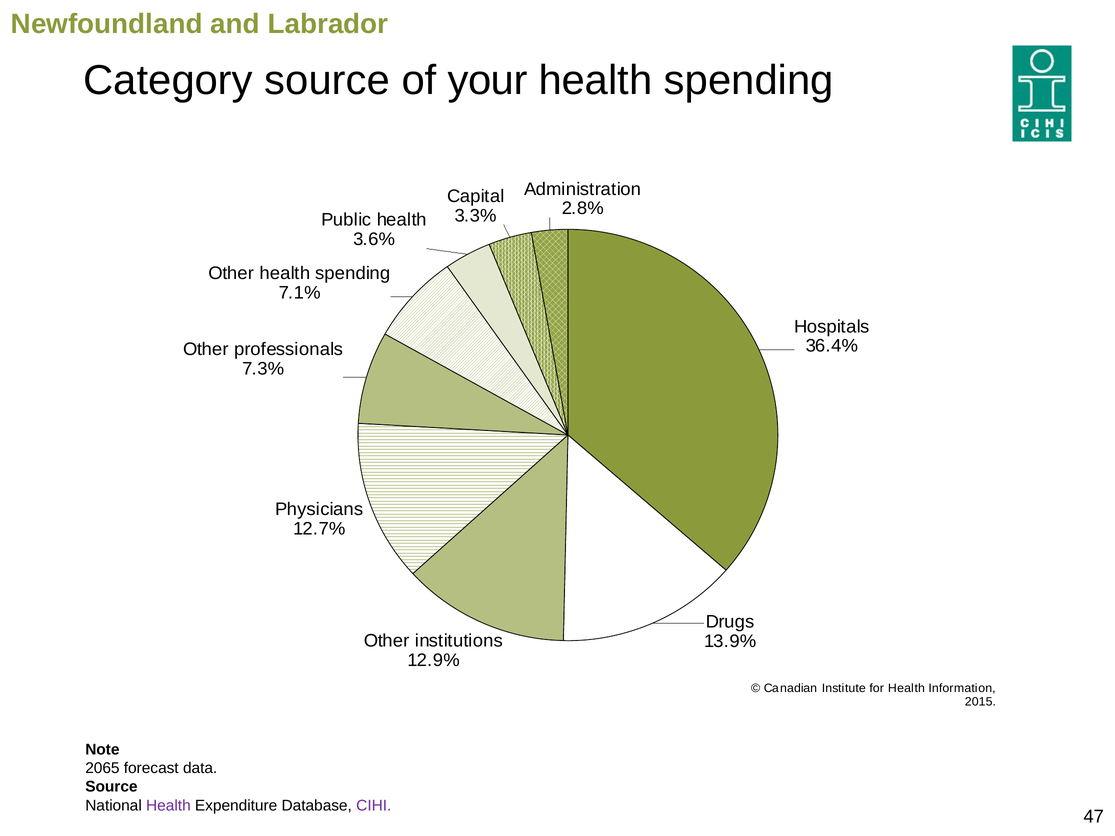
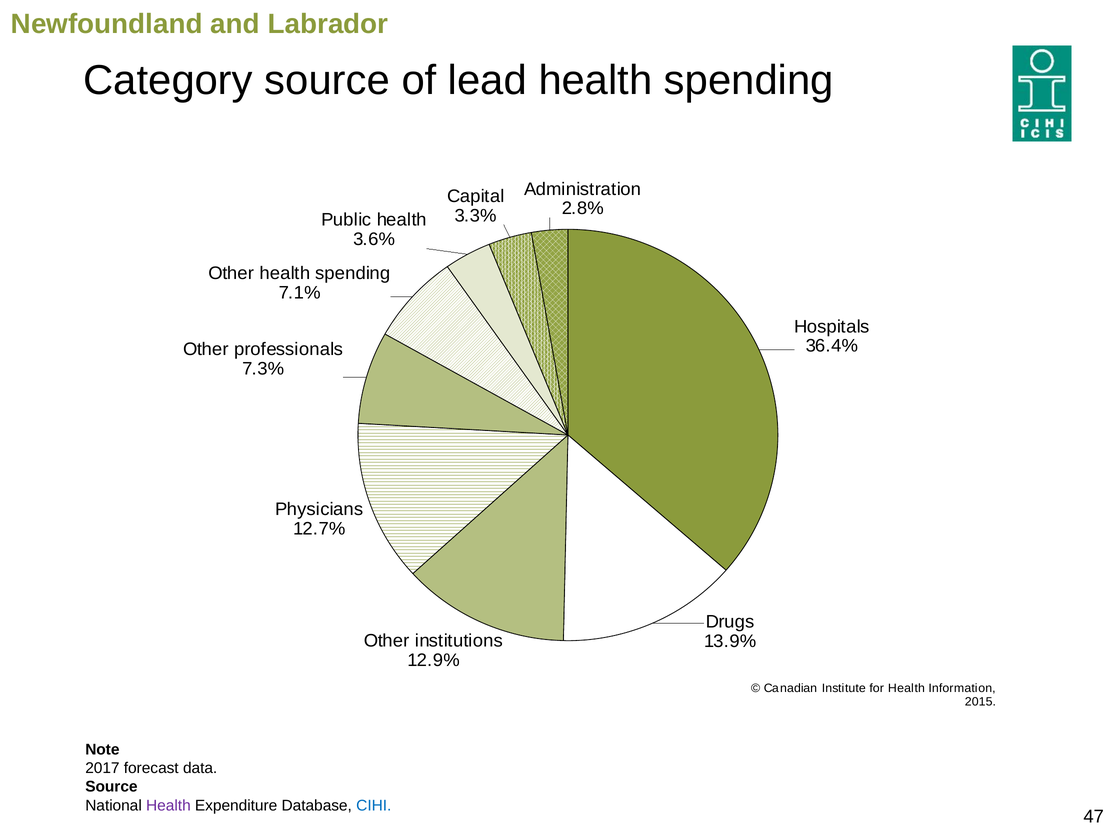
your: your -> lead
2065: 2065 -> 2017
CIHI colour: purple -> blue
